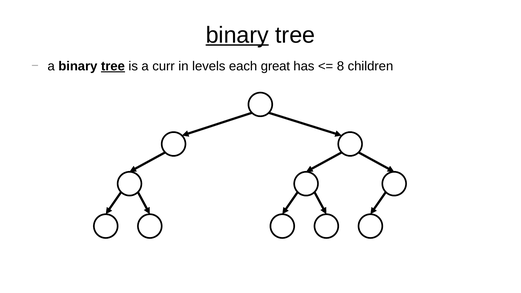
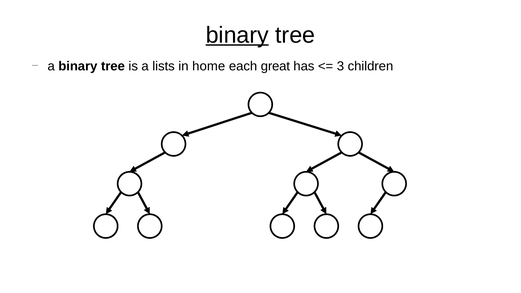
tree at (113, 66) underline: present -> none
curr: curr -> lists
levels: levels -> home
8 at (340, 66): 8 -> 3
